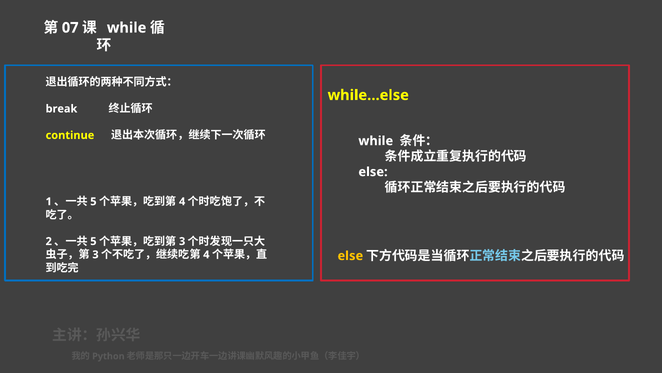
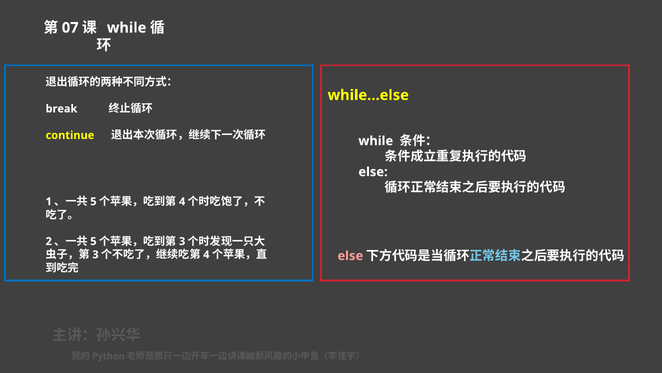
else at (350, 255) colour: yellow -> pink
